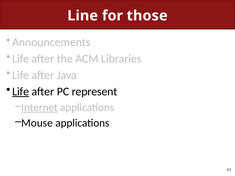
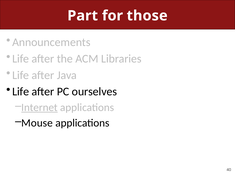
Line: Line -> Part
Life at (21, 92) underline: present -> none
represent: represent -> ourselves
